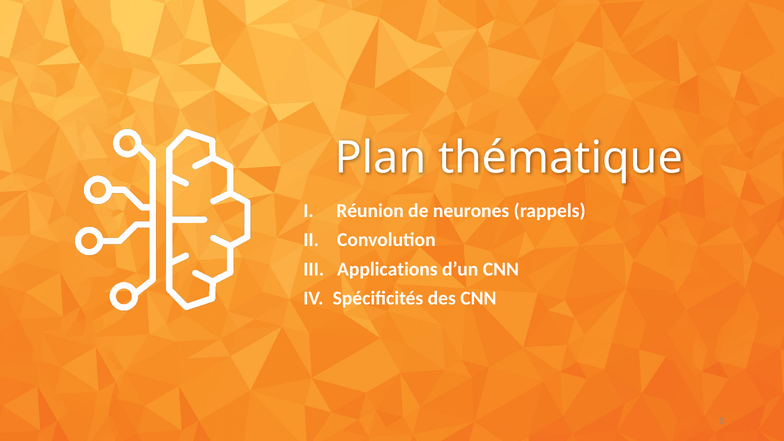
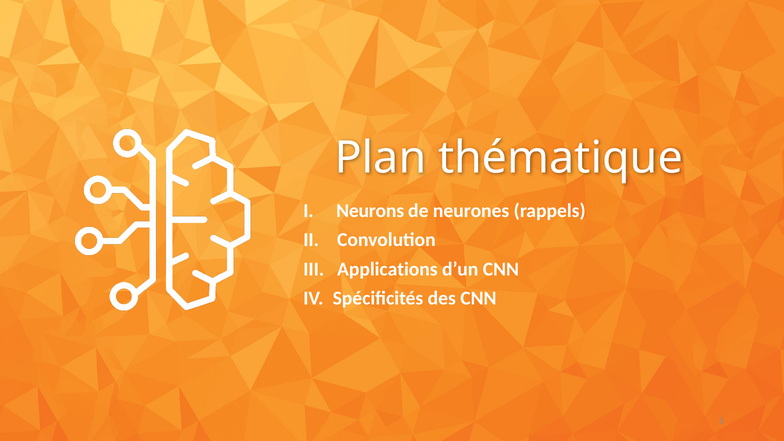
Réunion: Réunion -> Neurons
